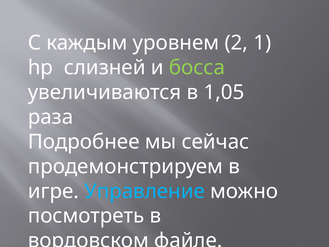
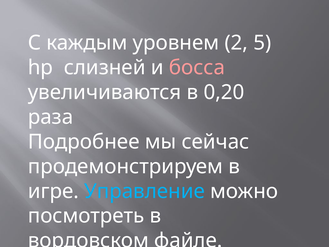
1: 1 -> 5
босса colour: light green -> pink
1,05: 1,05 -> 0,20
